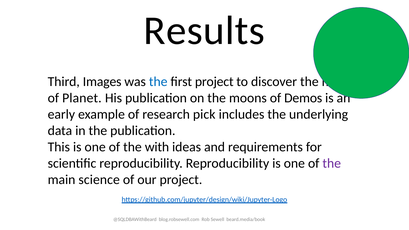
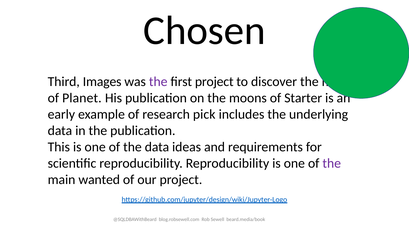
Results: Results -> Chosen
the at (158, 82) colour: blue -> purple
Demos: Demos -> Starter
the with: with -> data
science: science -> wanted
